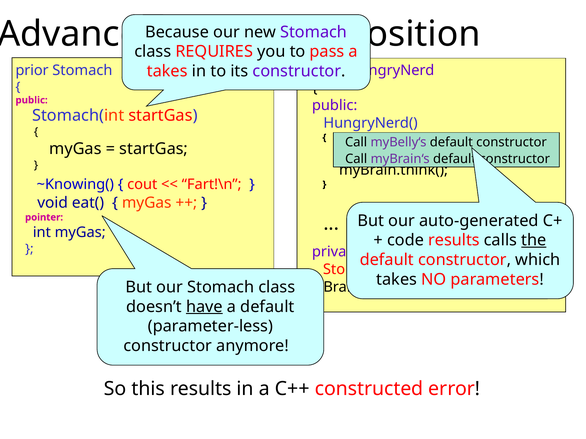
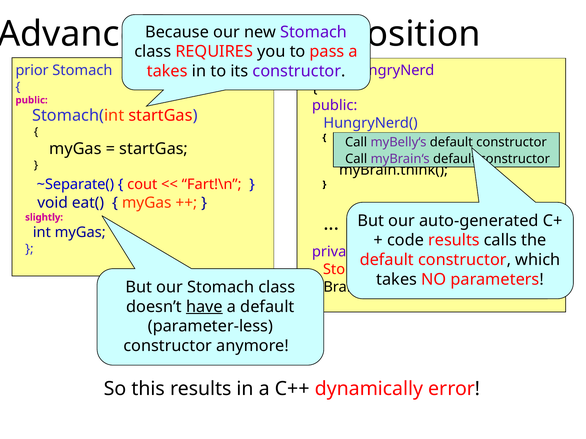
~Knowing(: ~Knowing( -> ~Separate(
pointer: pointer -> slightly
the underline: present -> none
constructed: constructed -> dynamically
